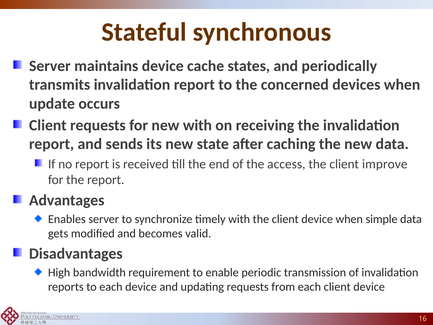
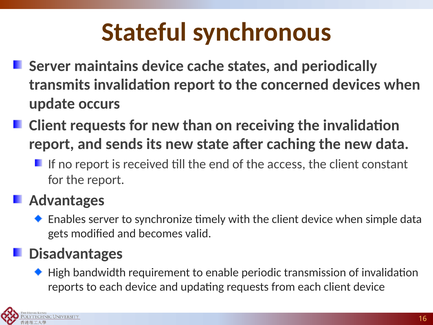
new with: with -> than
improve: improve -> constant
